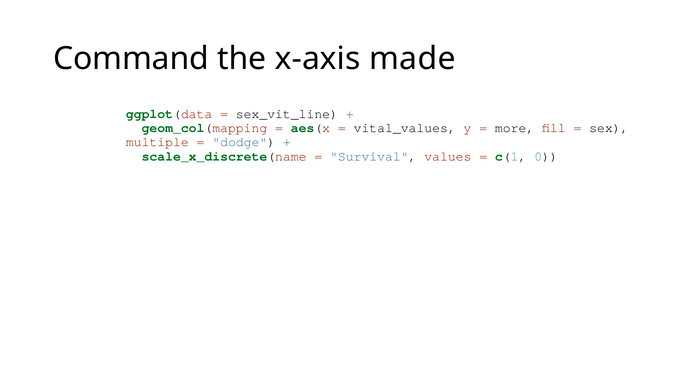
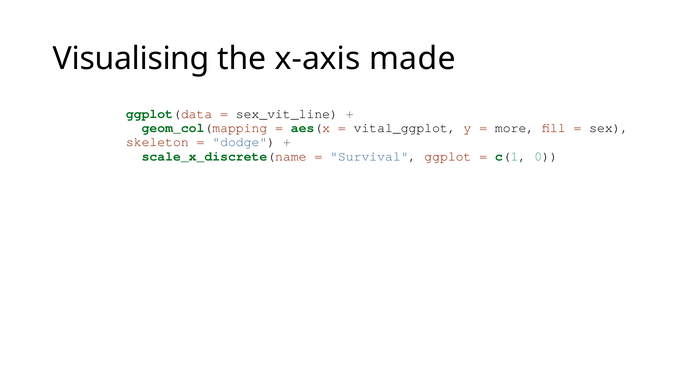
Command: Command -> Visualising
vital_values: vital_values -> vital_ggplot
multiple: multiple -> skeleton
values: values -> ggplot
